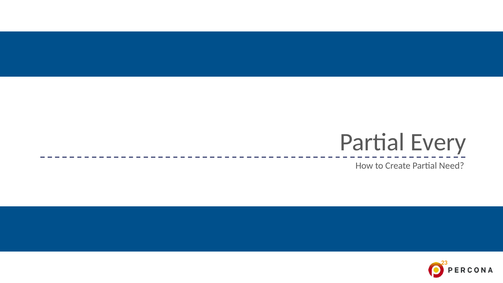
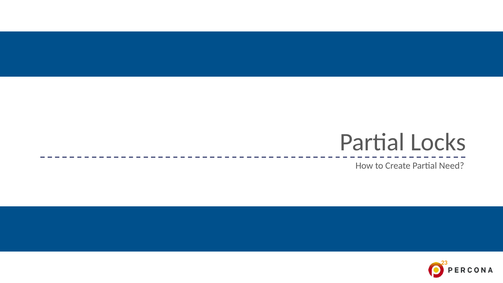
Every: Every -> Locks
